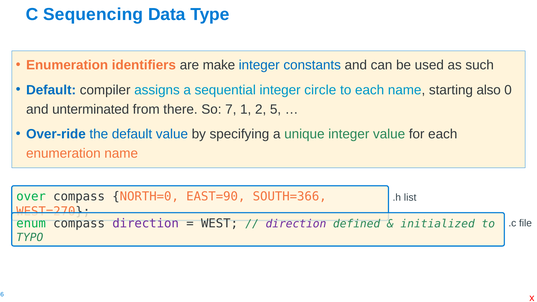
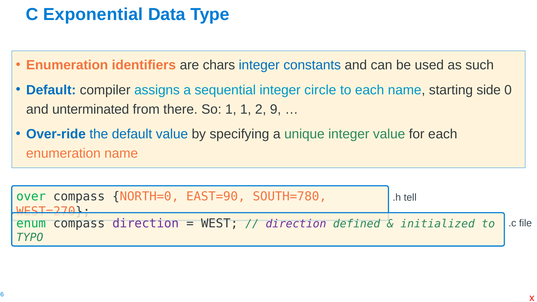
Sequencing: Sequencing -> Exponential
make: make -> chars
also: also -> side
So 7: 7 -> 1
5: 5 -> 9
SOUTH=366: SOUTH=366 -> SOUTH=780
list: list -> tell
